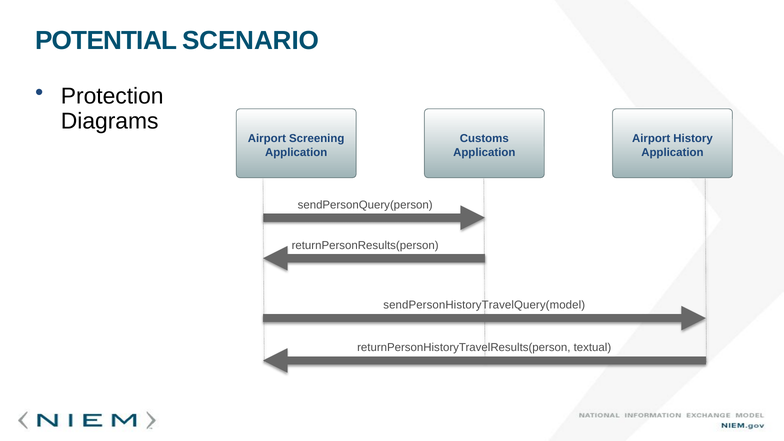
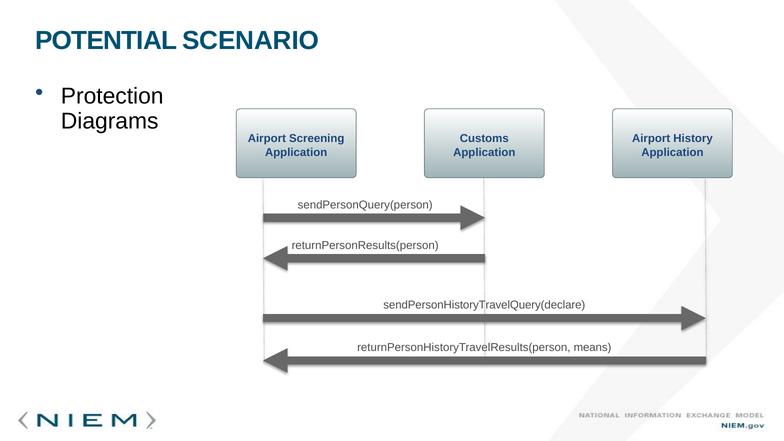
sendPersonHistoryTravelQuery(model: sendPersonHistoryTravelQuery(model -> sendPersonHistoryTravelQuery(declare
textual: textual -> means
